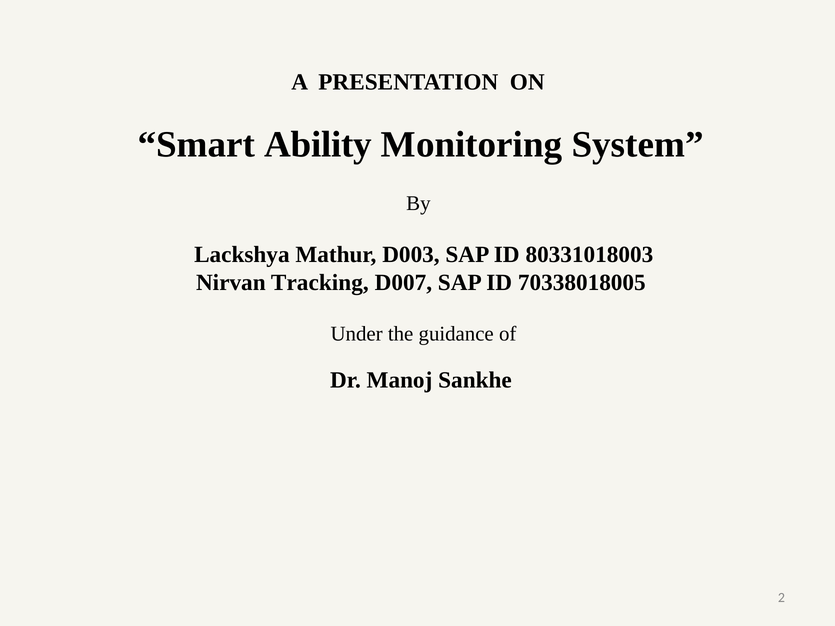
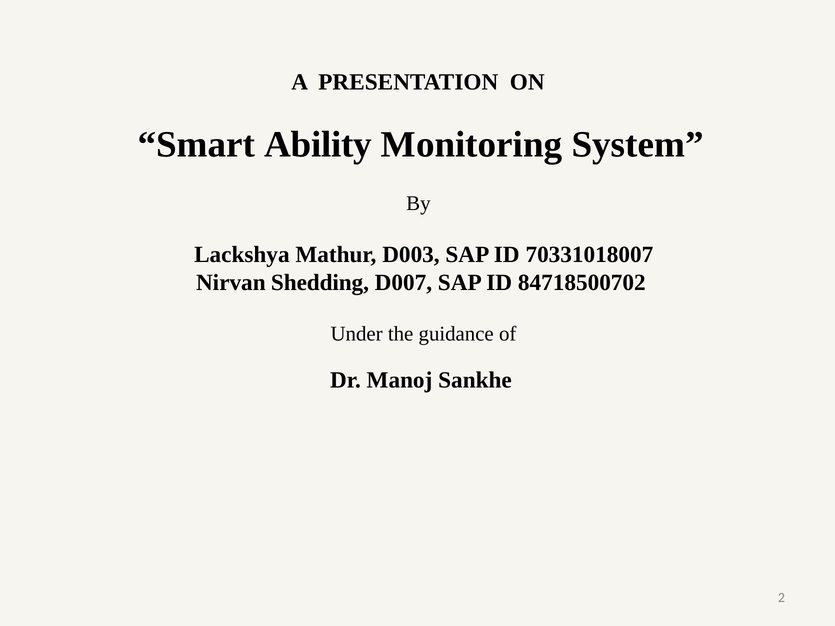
80331018003: 80331018003 -> 70331018007
Tracking: Tracking -> Shedding
70338018005: 70338018005 -> 84718500702
